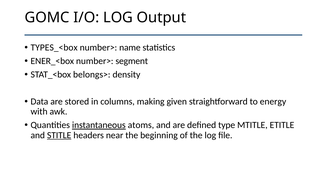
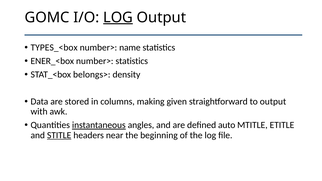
LOG at (118, 17) underline: none -> present
number> segment: segment -> statistics
to energy: energy -> output
atoms: atoms -> angles
type: type -> auto
